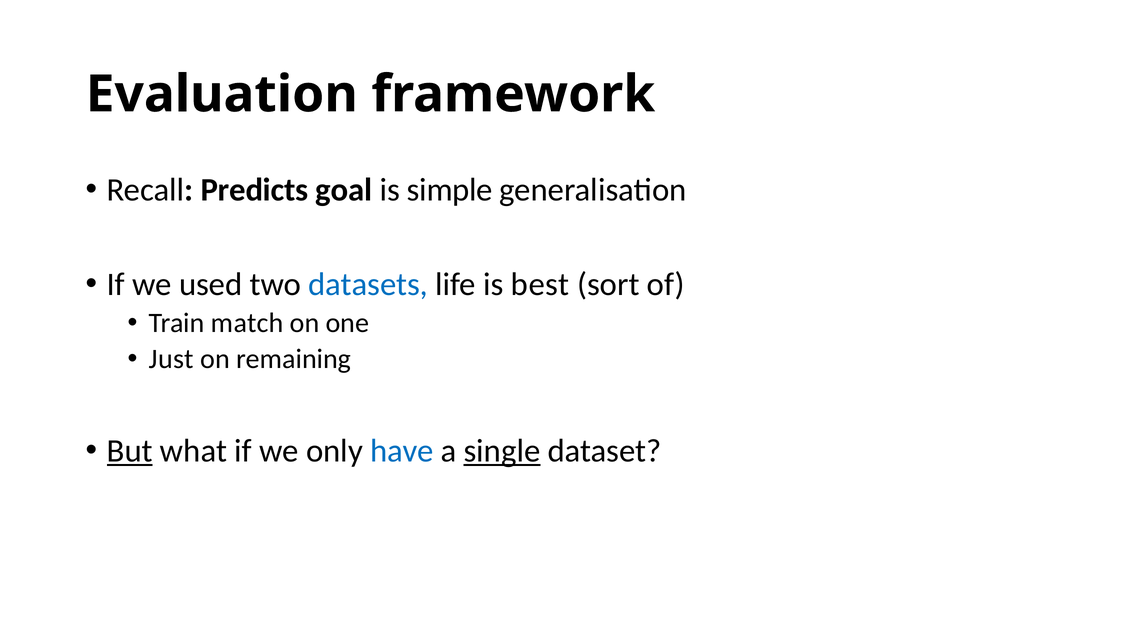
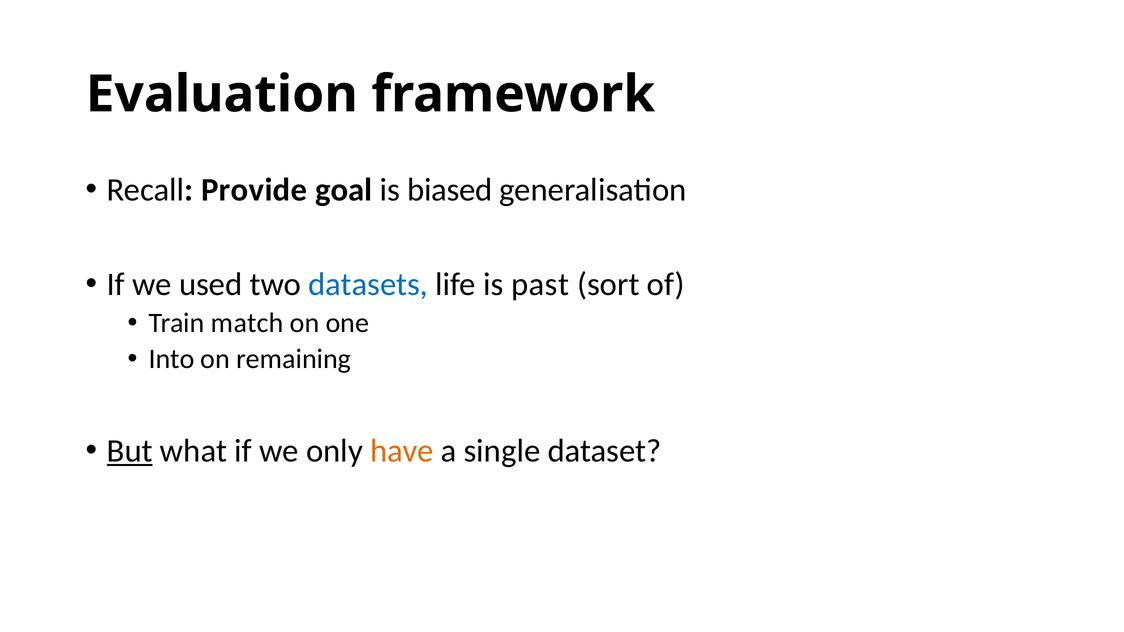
Predicts: Predicts -> Provide
simple: simple -> biased
best: best -> past
Just: Just -> Into
have colour: blue -> orange
single underline: present -> none
